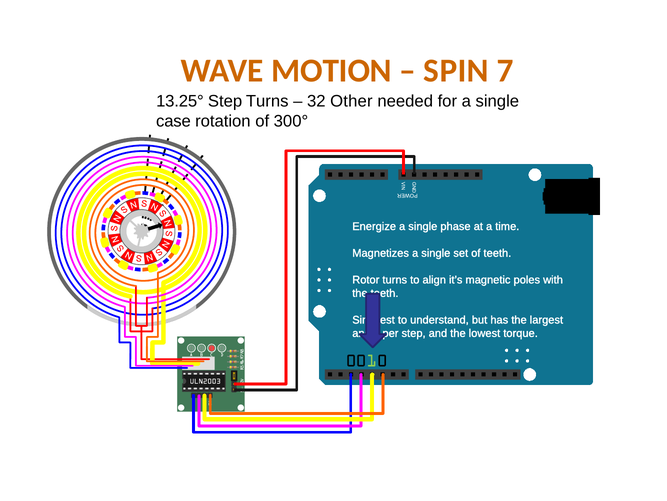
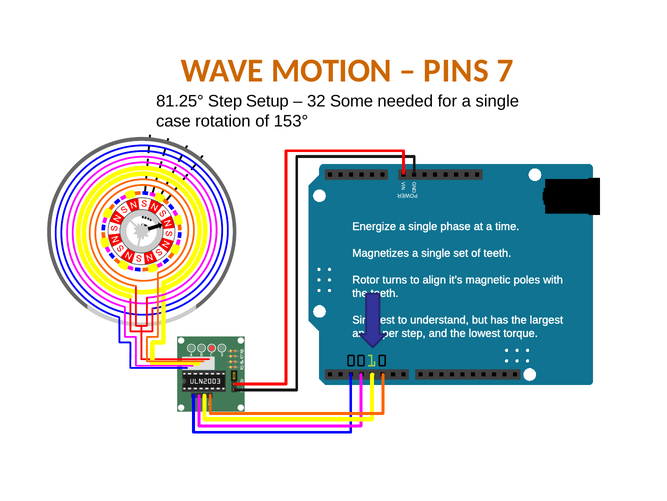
SPIN: SPIN -> PINS
13.25°: 13.25° -> 81.25°
Step Turns: Turns -> Setup
Other: Other -> Some
300°: 300° -> 153°
